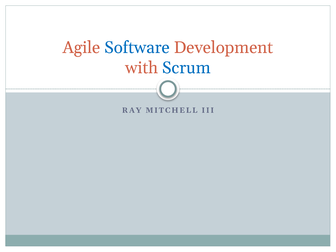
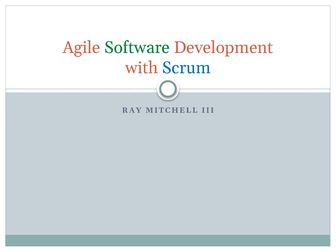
Software colour: blue -> green
